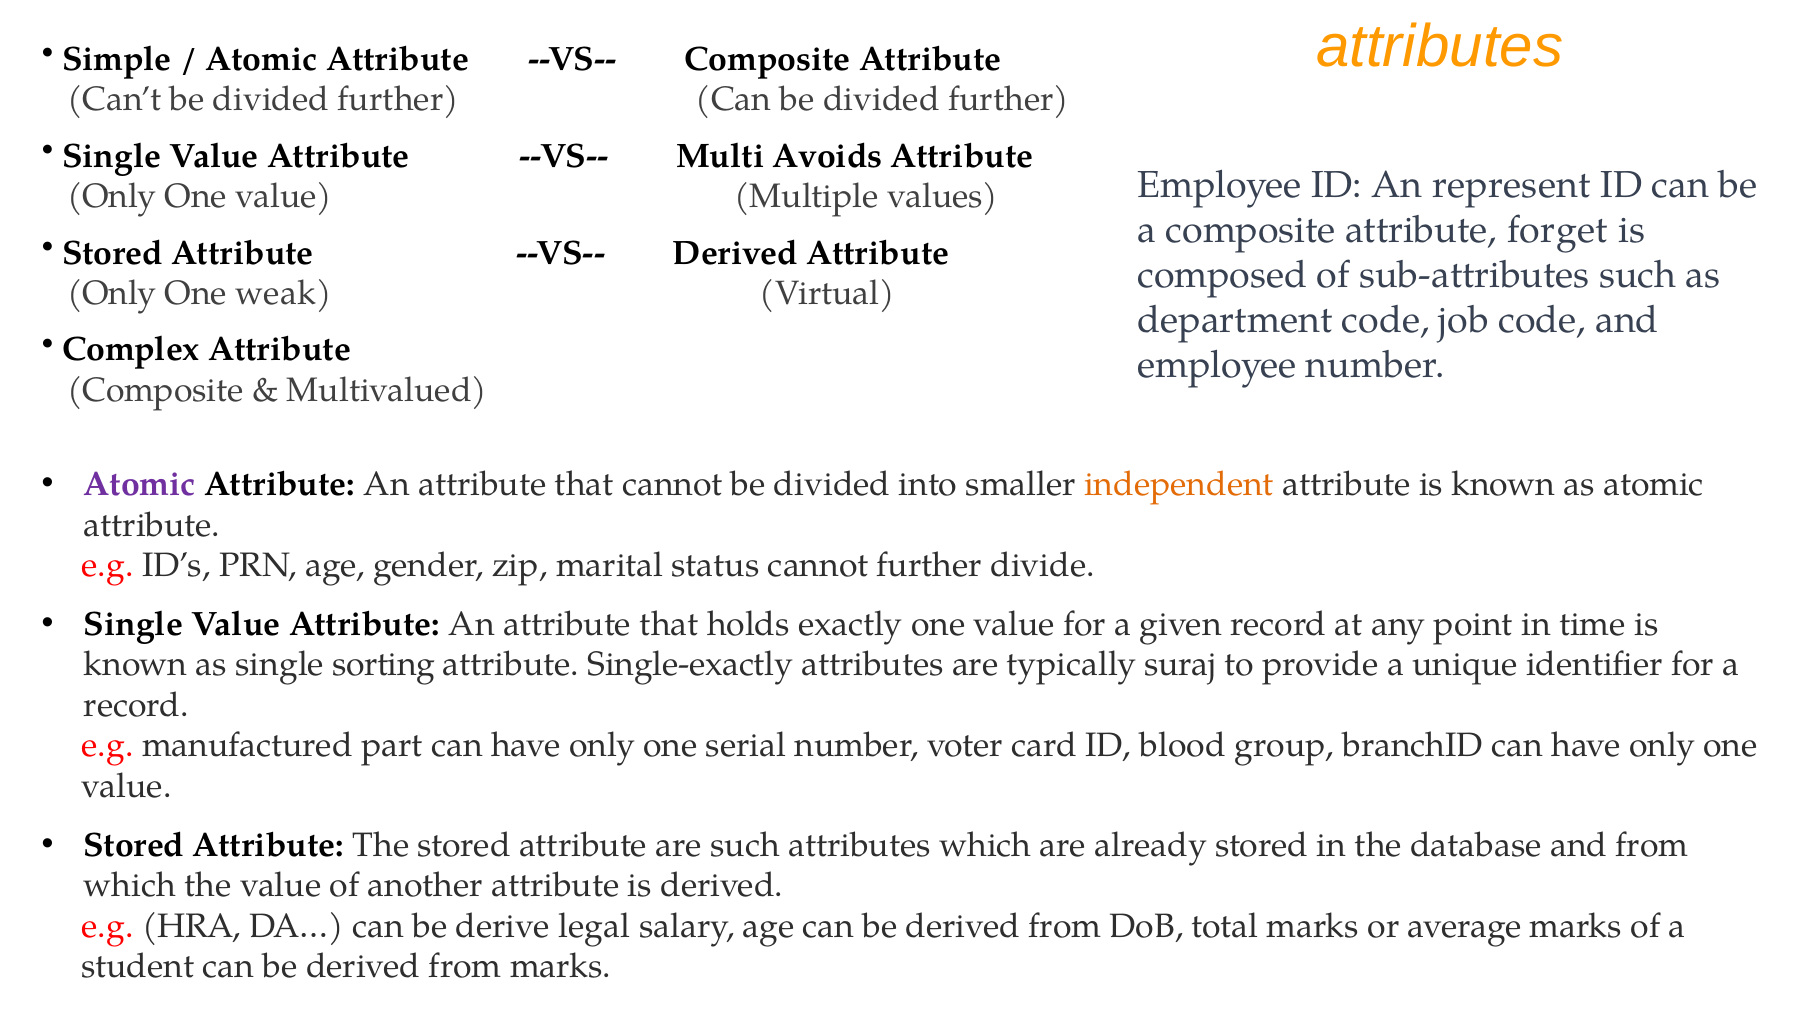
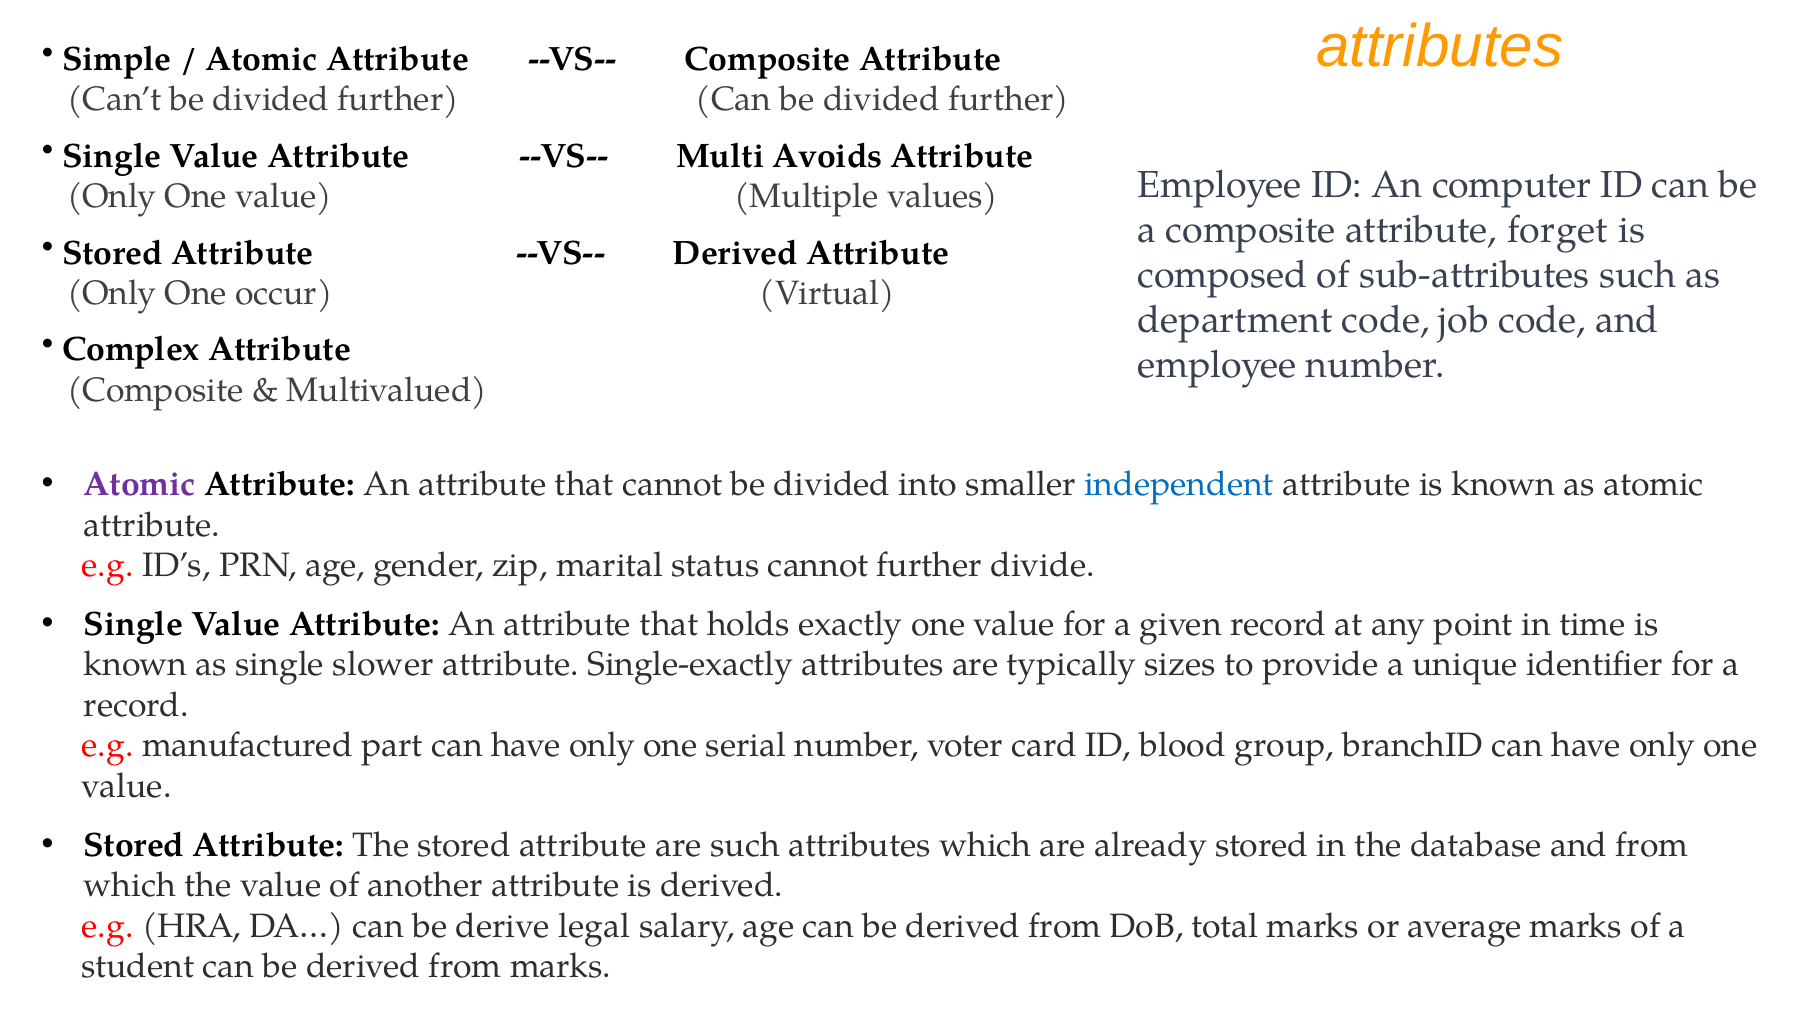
represent: represent -> computer
weak: weak -> occur
independent colour: orange -> blue
sorting: sorting -> slower
suraj: suraj -> sizes
